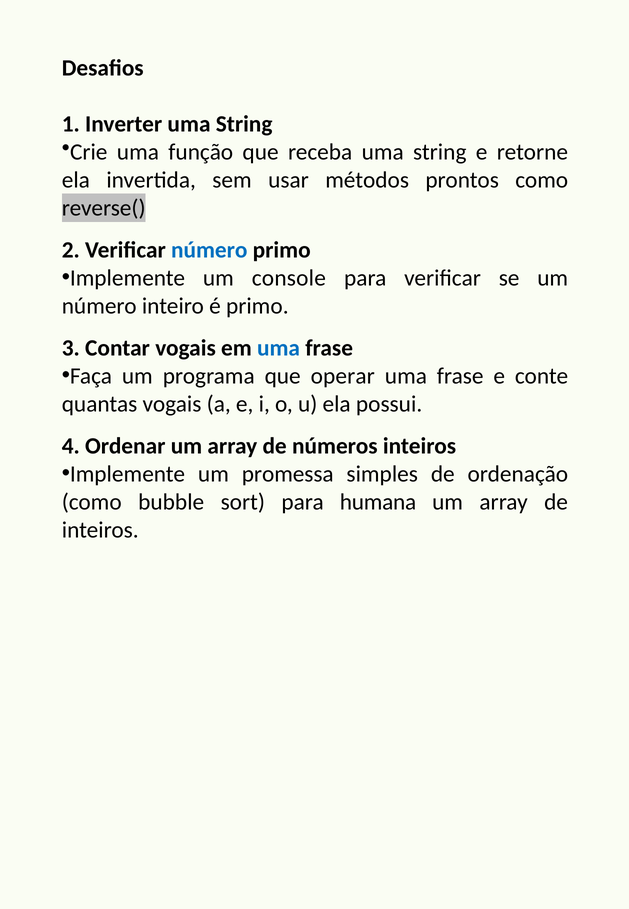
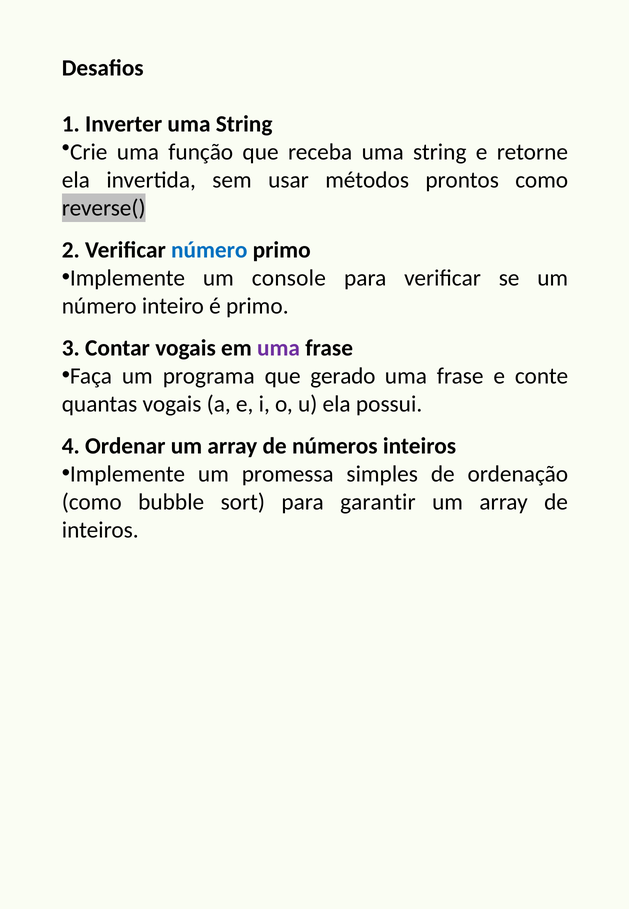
uma at (279, 348) colour: blue -> purple
operar: operar -> gerado
humana: humana -> garantir
